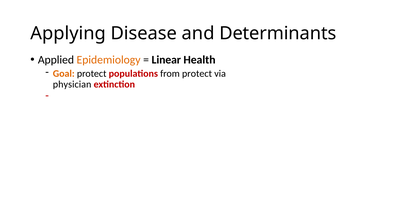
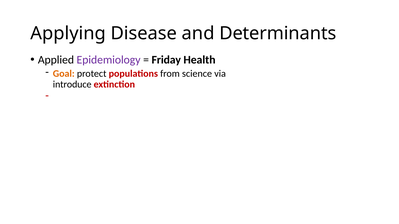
Epidemiology colour: orange -> purple
Linear: Linear -> Friday
from protect: protect -> science
physician: physician -> introduce
